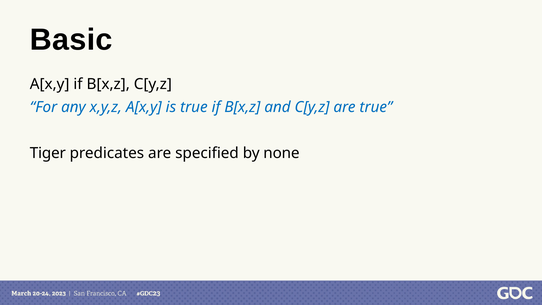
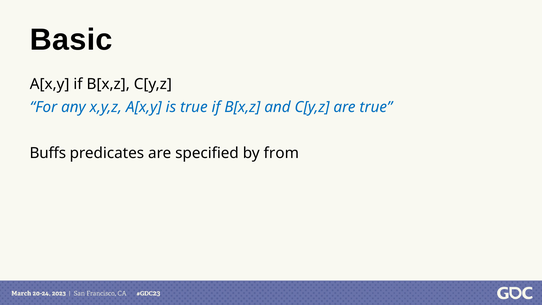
Tiger: Tiger -> Buffs
none: none -> from
